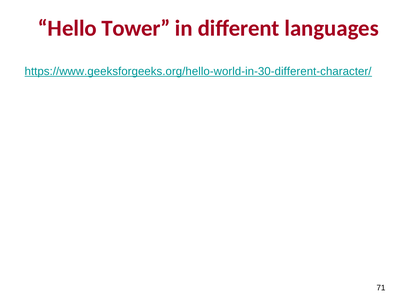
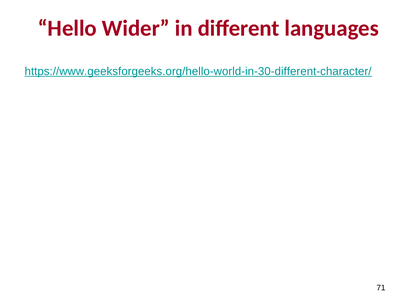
Tower: Tower -> Wider
